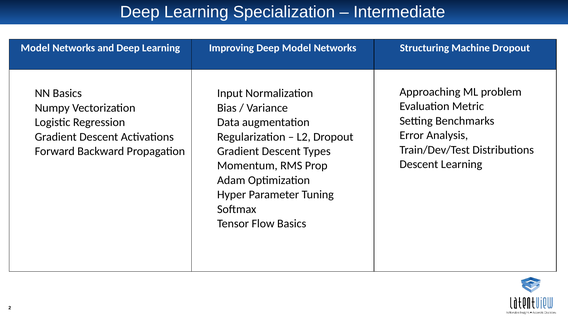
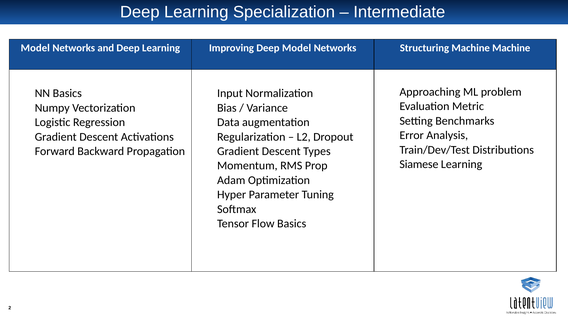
Machine Dropout: Dropout -> Machine
Descent at (419, 165): Descent -> Siamese
